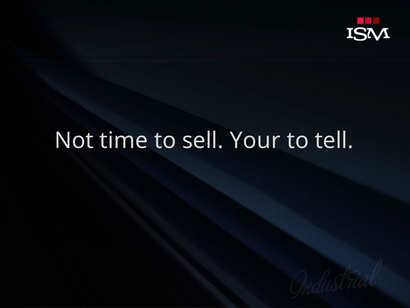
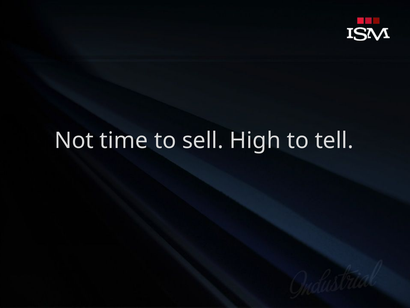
Your: Your -> High
